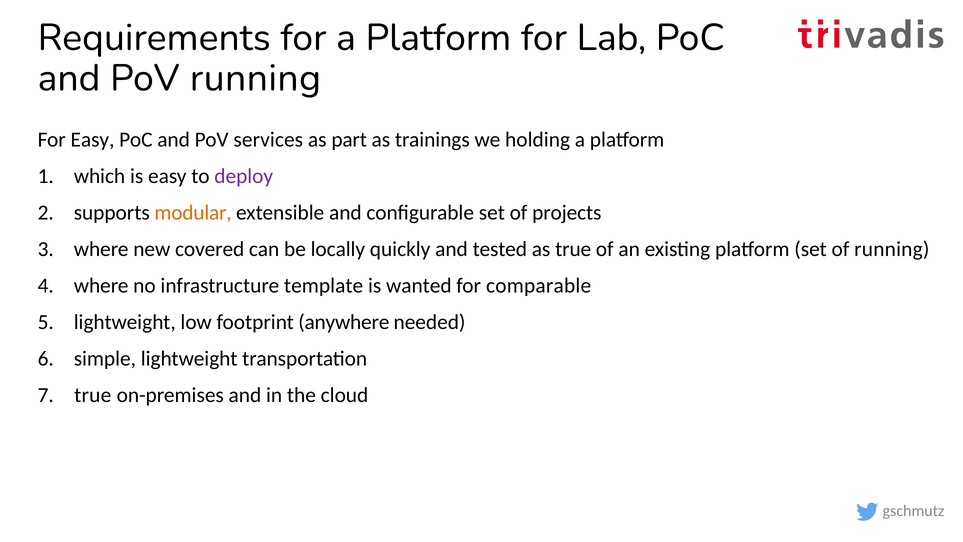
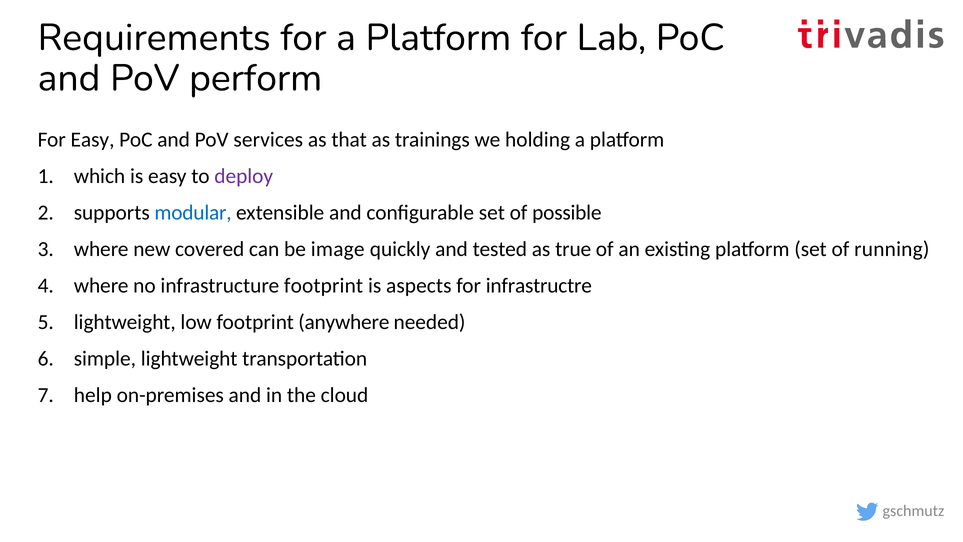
PoV running: running -> perform
part: part -> that
modular colour: orange -> blue
projects: projects -> possible
locally: locally -> image
infrastructure template: template -> footprint
wanted: wanted -> aspects
comparable: comparable -> infrastructre
true at (93, 395): true -> help
